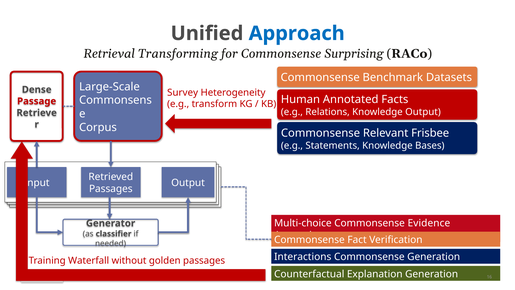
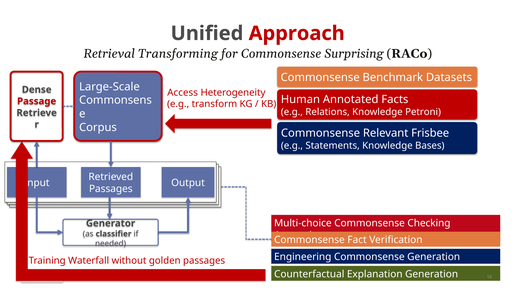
Approach colour: blue -> red
Survey: Survey -> Access
Knowledge Output: Output -> Petroni
Evidence: Evidence -> Checking
Interactions: Interactions -> Engineering
